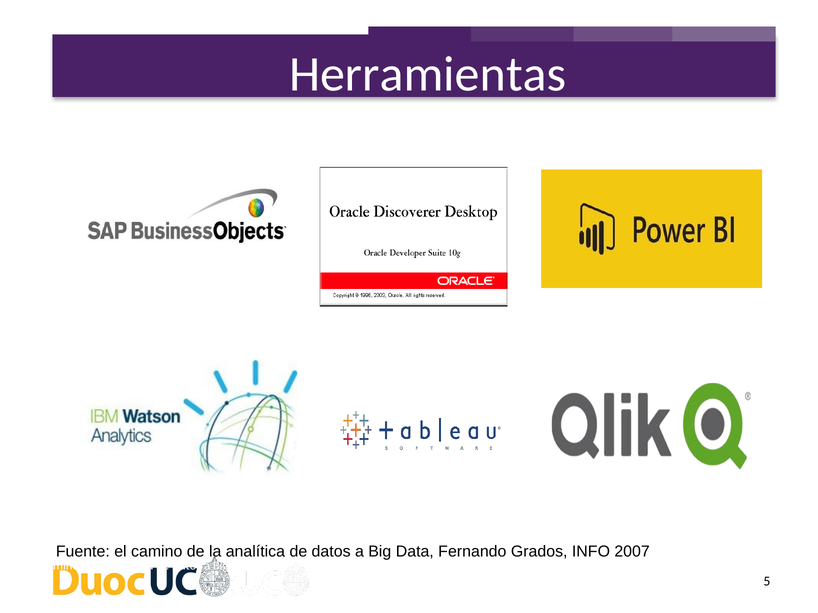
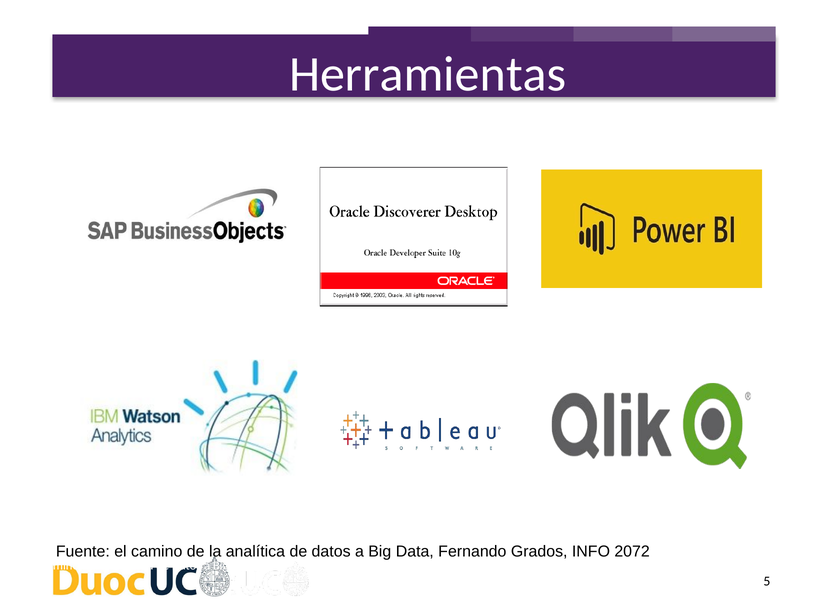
2007: 2007 -> 2072
